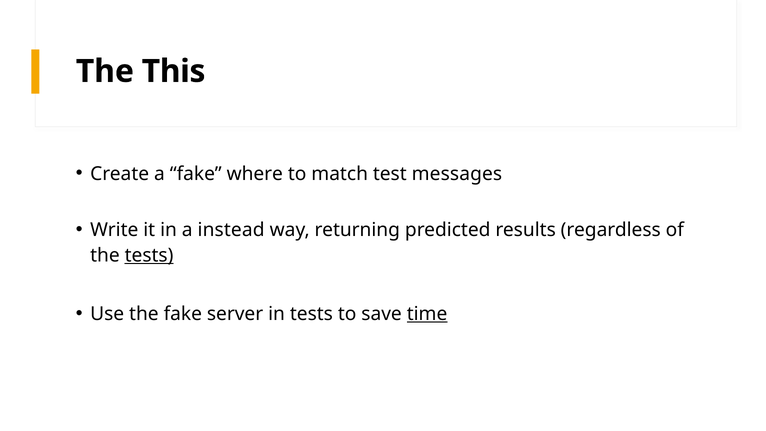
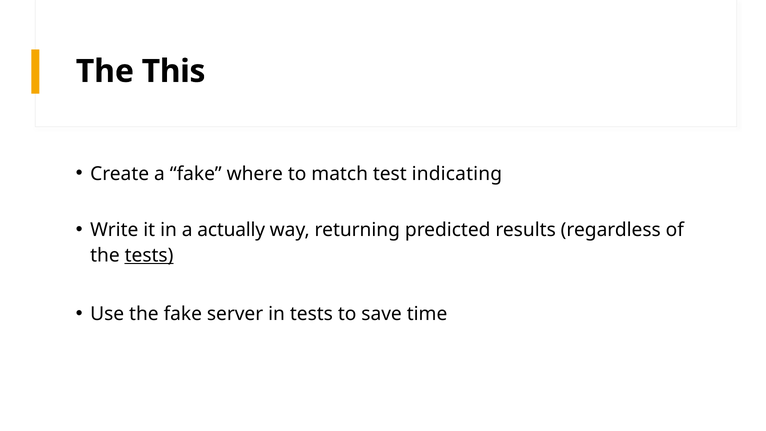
messages: messages -> indicating
instead: instead -> actually
time underline: present -> none
